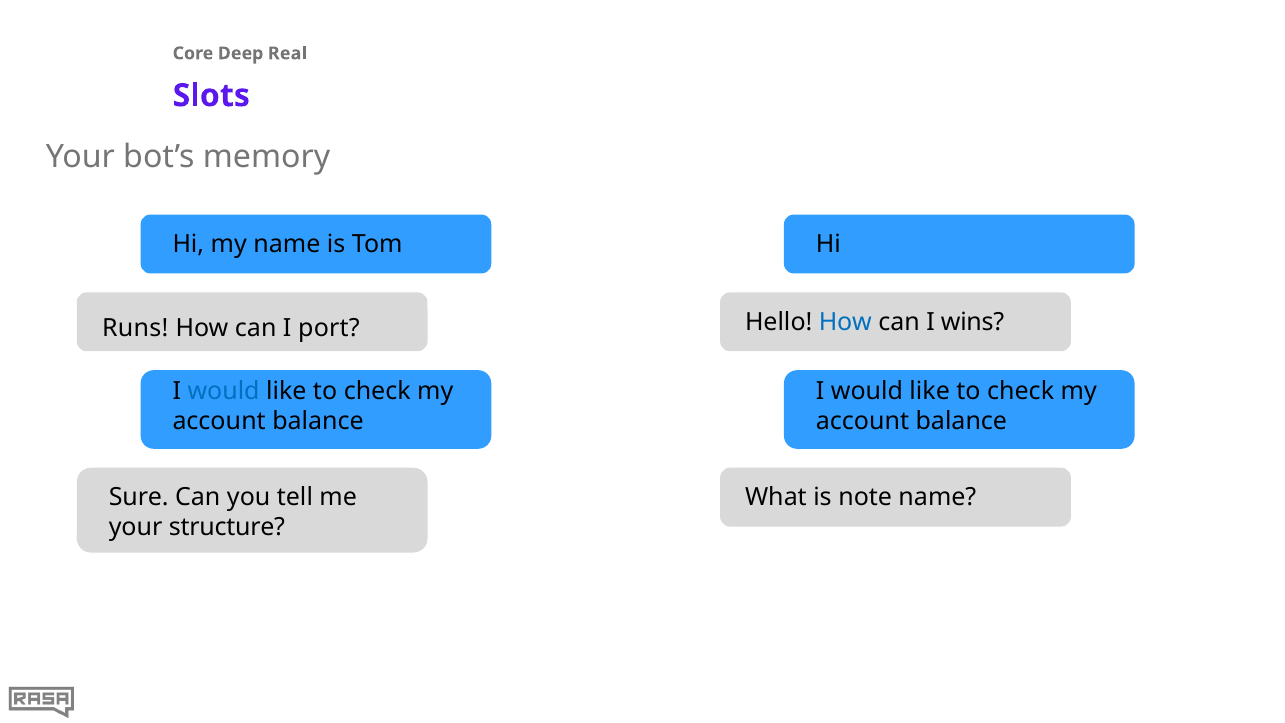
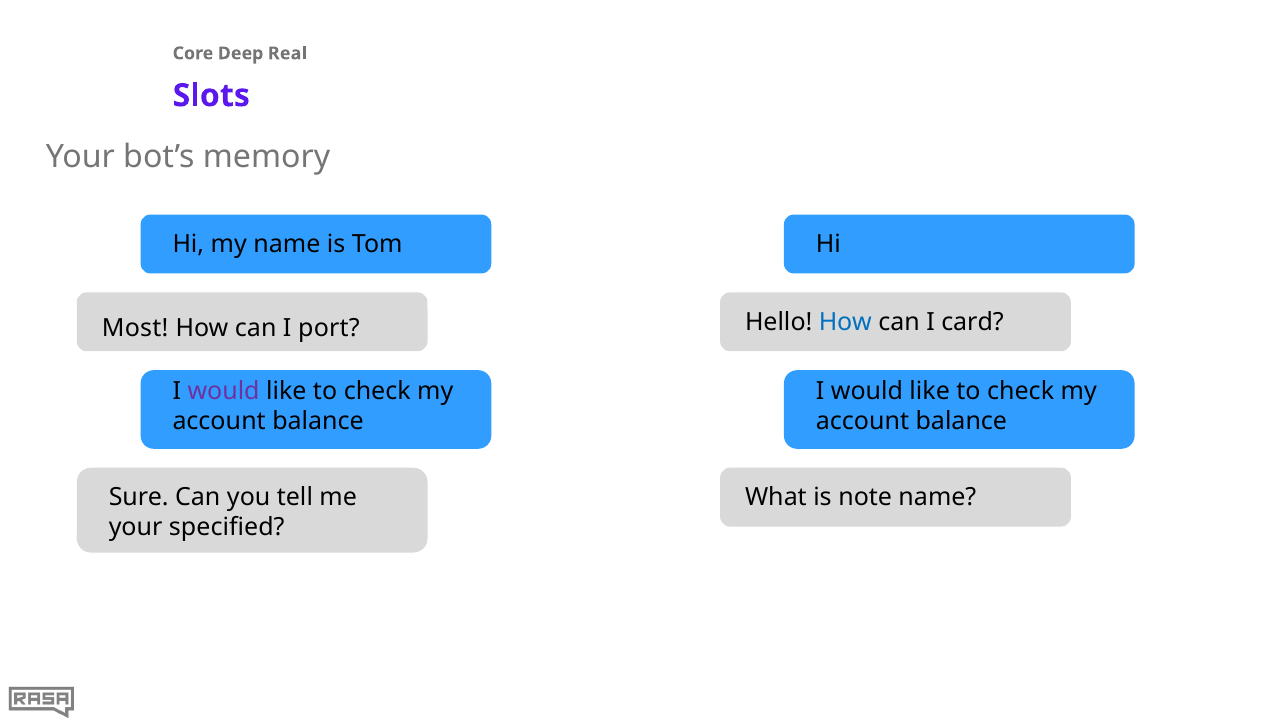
wins: wins -> card
Runs: Runs -> Most
would at (224, 391) colour: blue -> purple
structure: structure -> specified
